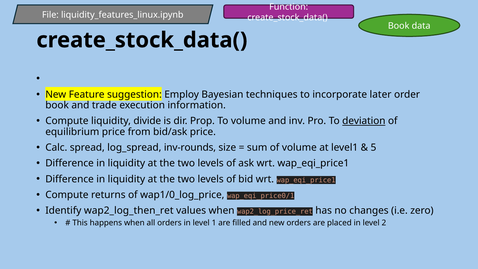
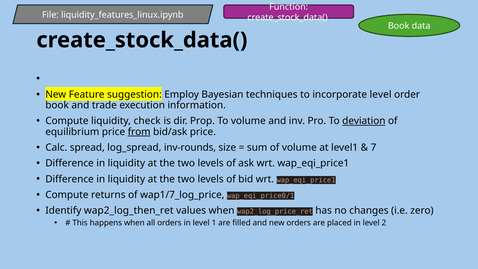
incorporate later: later -> level
divide: divide -> check
from underline: none -> present
5: 5 -> 7
wap1/0_log_price: wap1/0_log_price -> wap1/7_log_price
